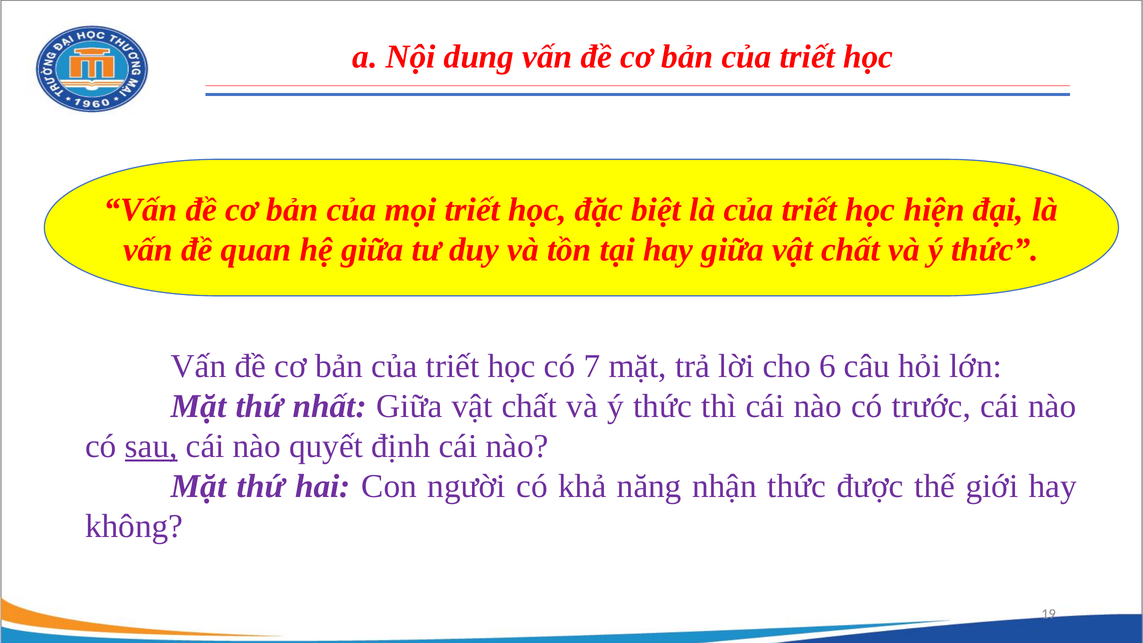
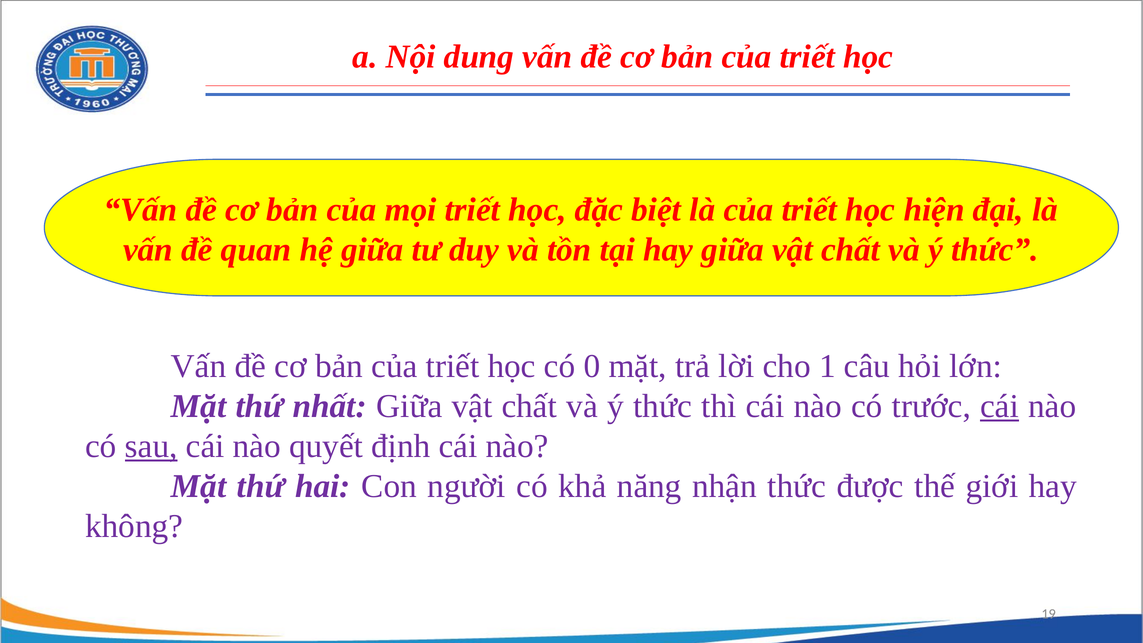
7: 7 -> 0
6: 6 -> 1
cái at (1000, 406) underline: none -> present
